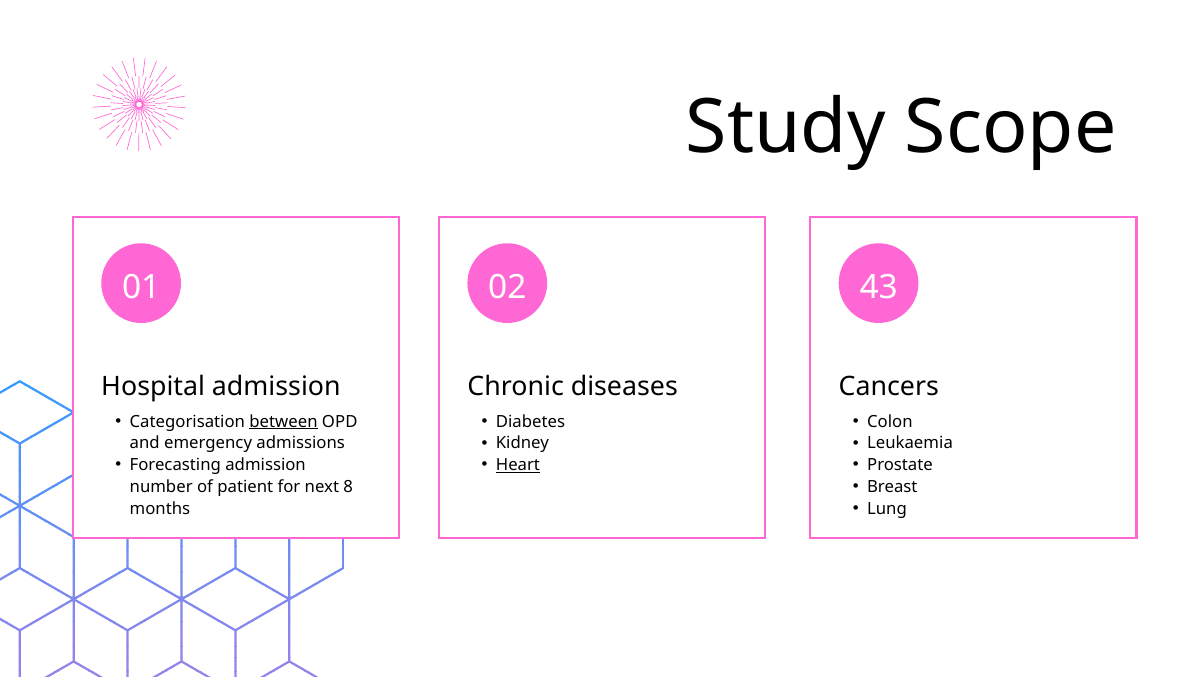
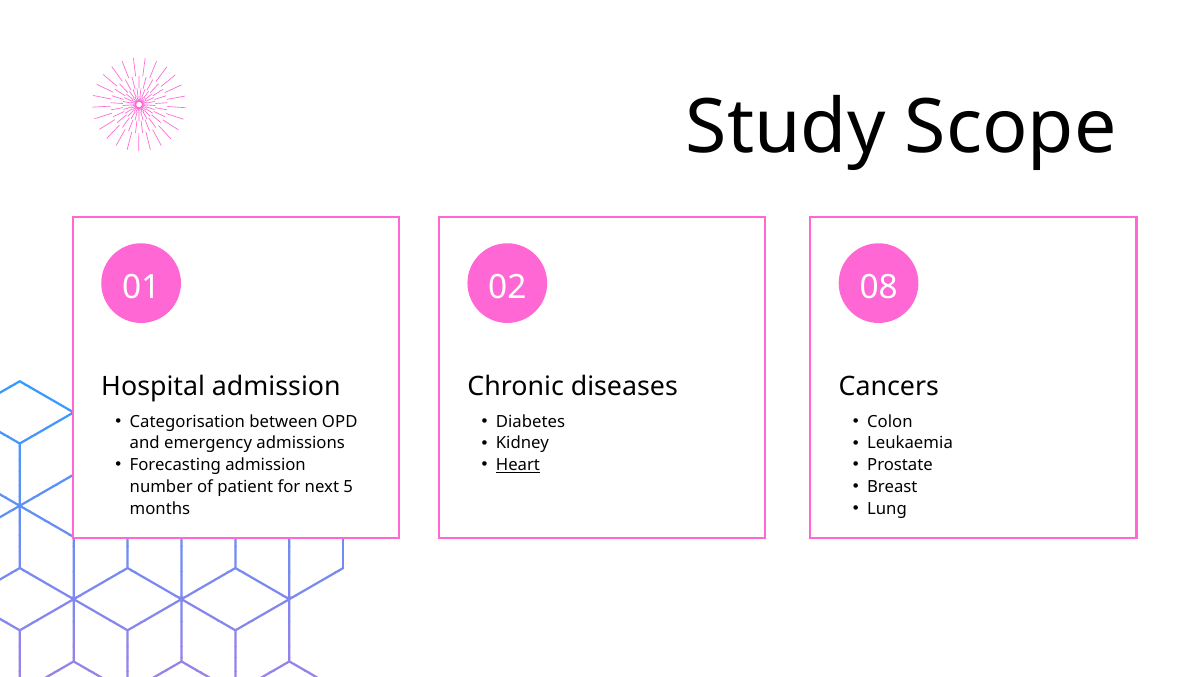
43: 43 -> 08
between underline: present -> none
8: 8 -> 5
